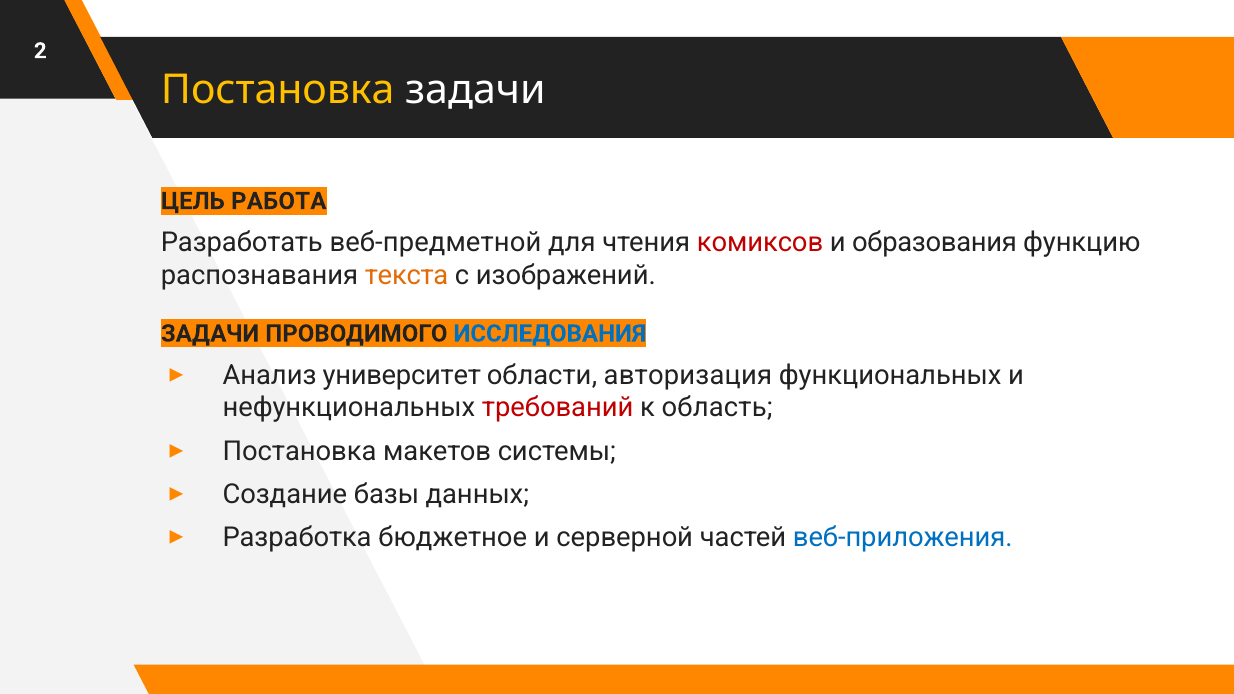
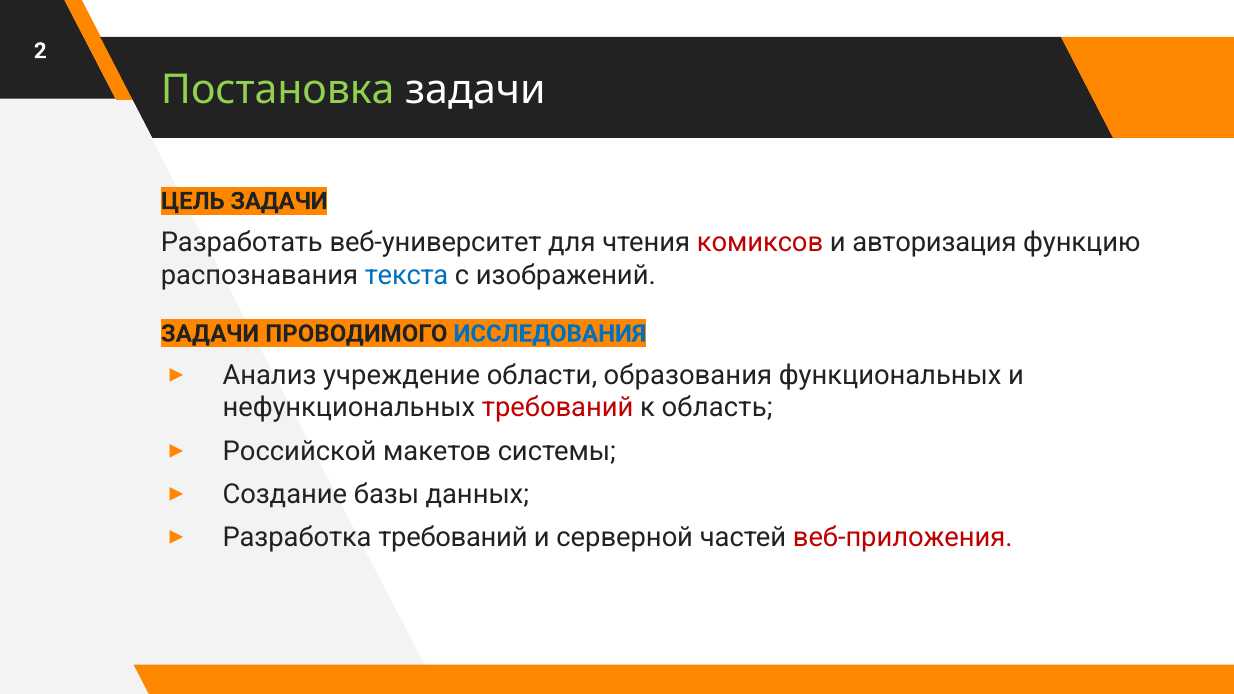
Постановка at (278, 90) colour: yellow -> light green
ЦЕЛЬ РАБОТА: РАБОТА -> ЗАДАЧИ
веб-предметной: веб-предметной -> веб-университет
образования: образования -> авторизация
текста colour: orange -> blue
университет: университет -> учреждение
авторизация: авторизация -> образования
Постановка at (300, 451): Постановка -> Российской
Разработка бюджетное: бюджетное -> требований
веб-приложения colour: blue -> red
